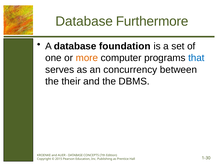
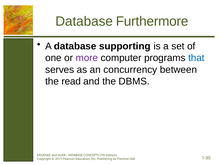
foundation: foundation -> supporting
more colour: orange -> purple
their: their -> read
